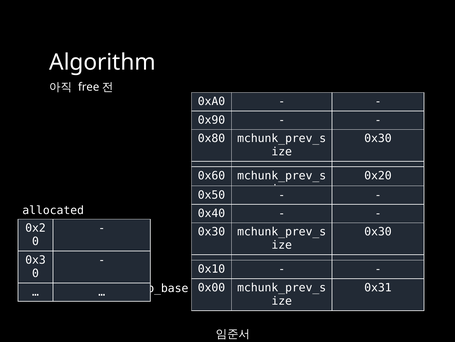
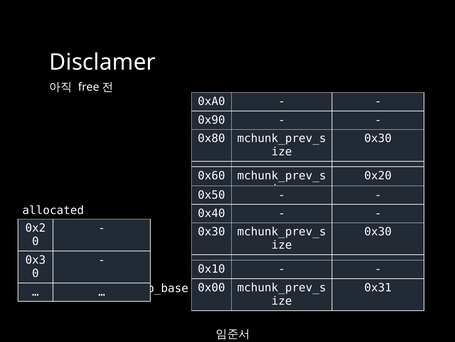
Algorithm: Algorithm -> Disclamer
